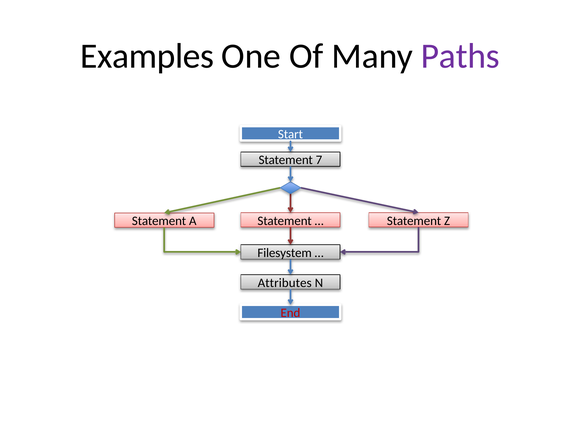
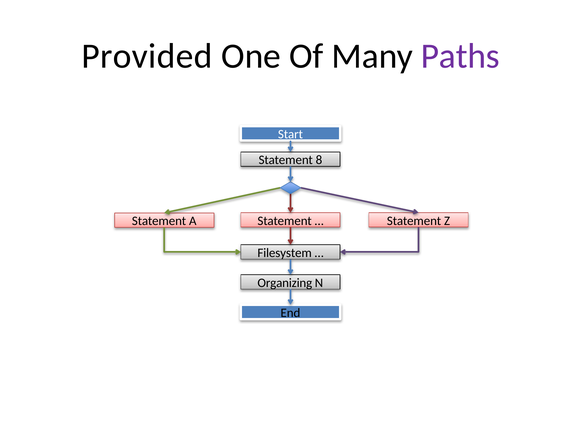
Examples: Examples -> Provided
7: 7 -> 8
Attributes: Attributes -> Organizing
End colour: red -> black
